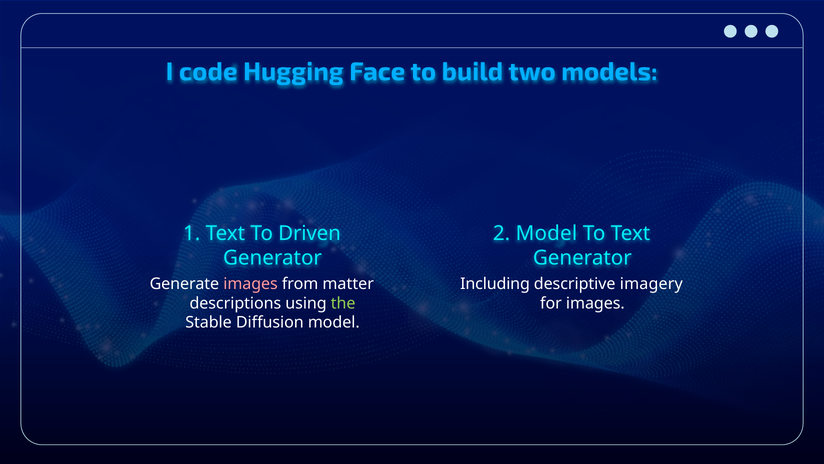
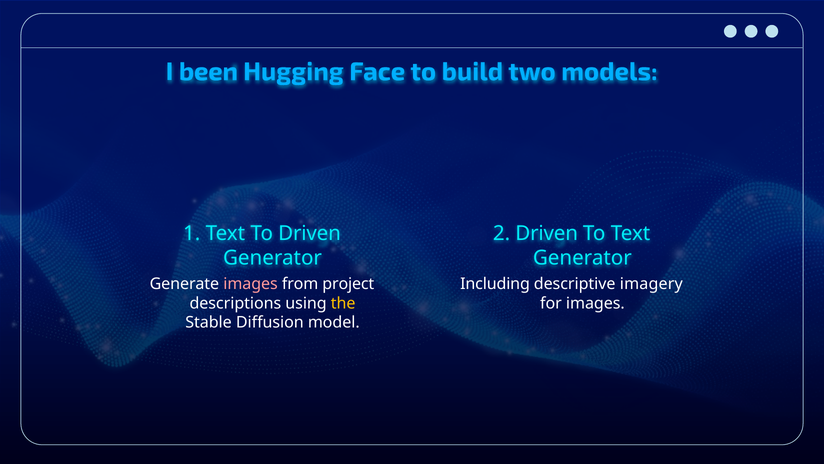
code: code -> been
2 Model: Model -> Driven
matter: matter -> project
the colour: light green -> yellow
